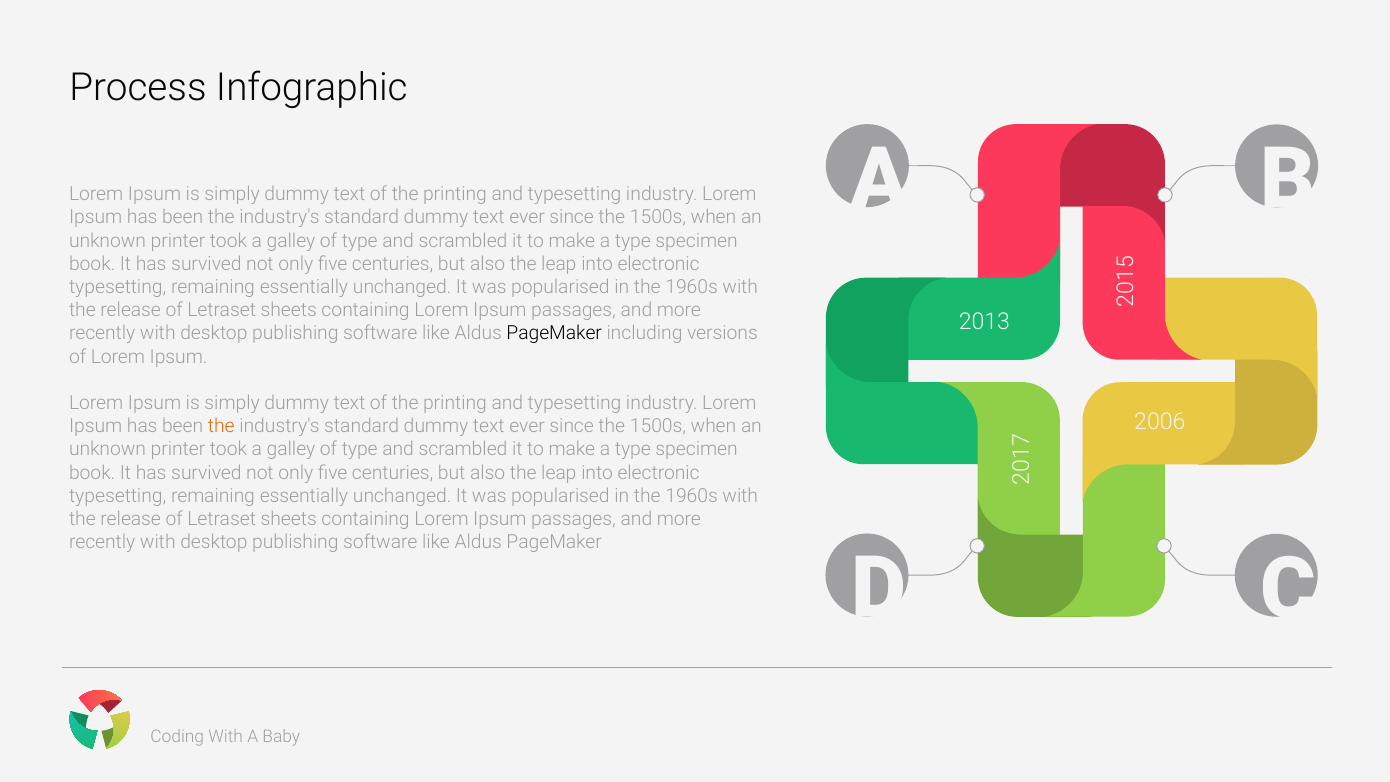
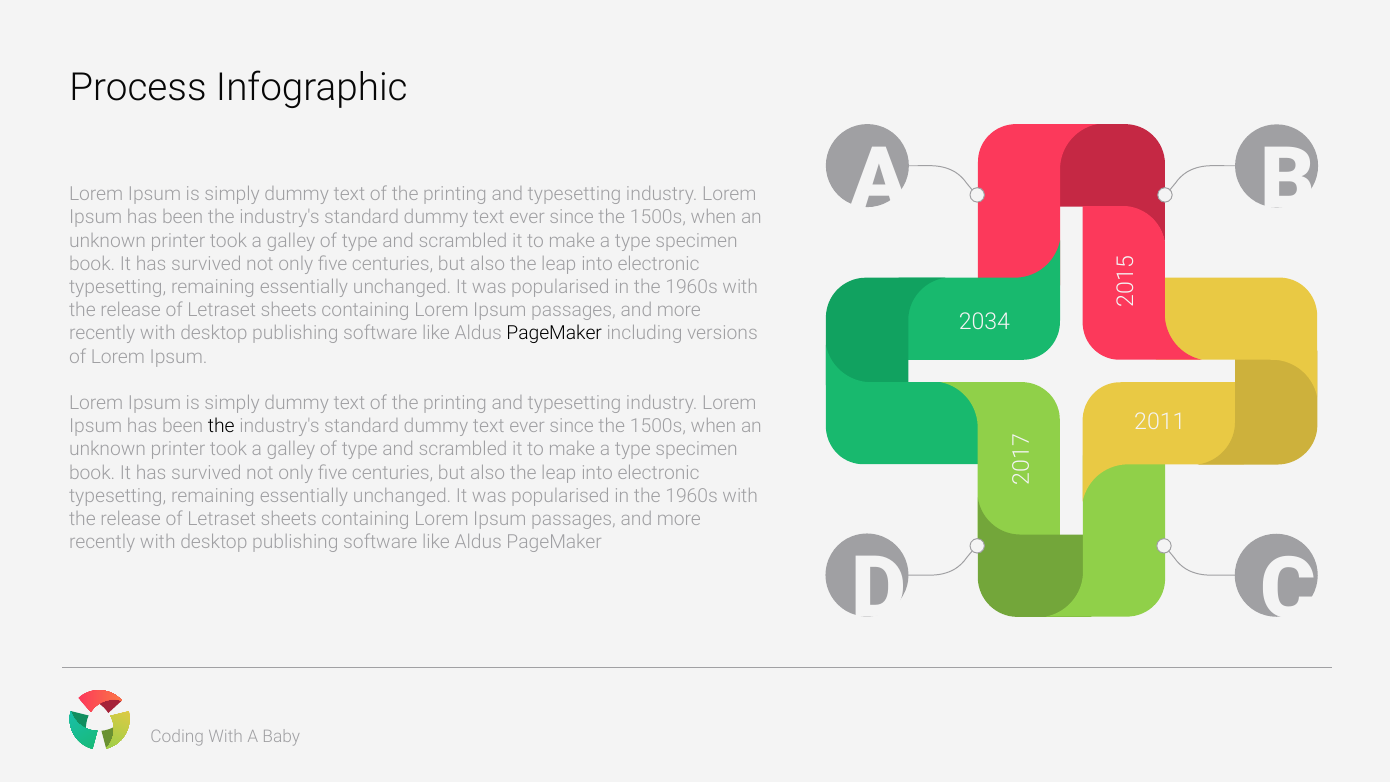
2013: 2013 -> 2034
2006: 2006 -> 2011
the at (221, 426) colour: orange -> black
